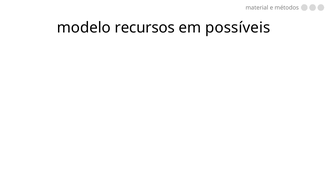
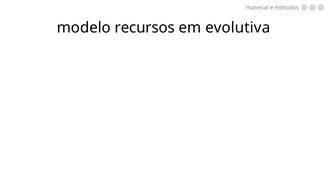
possíveis: possíveis -> evolutiva
